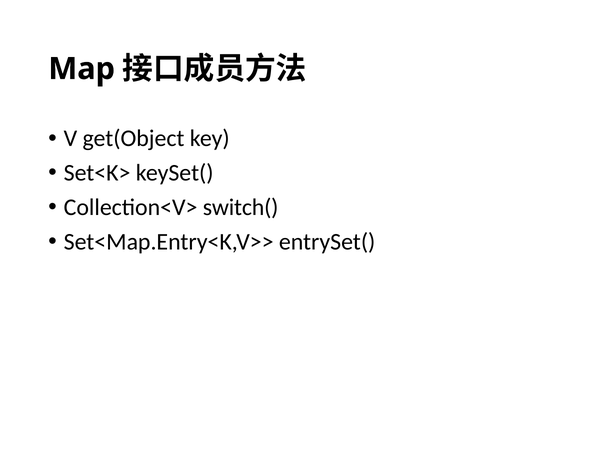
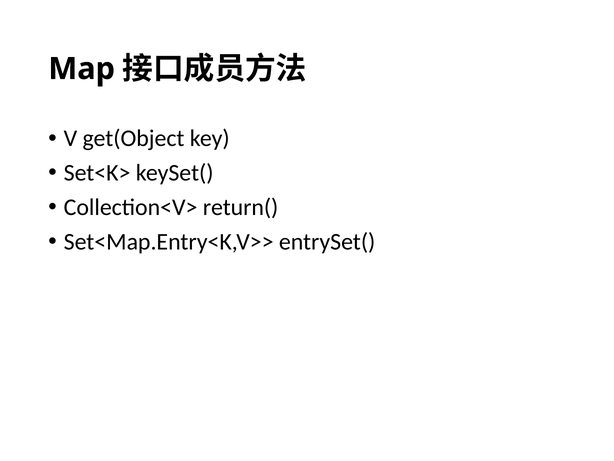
switch(: switch( -> return(
